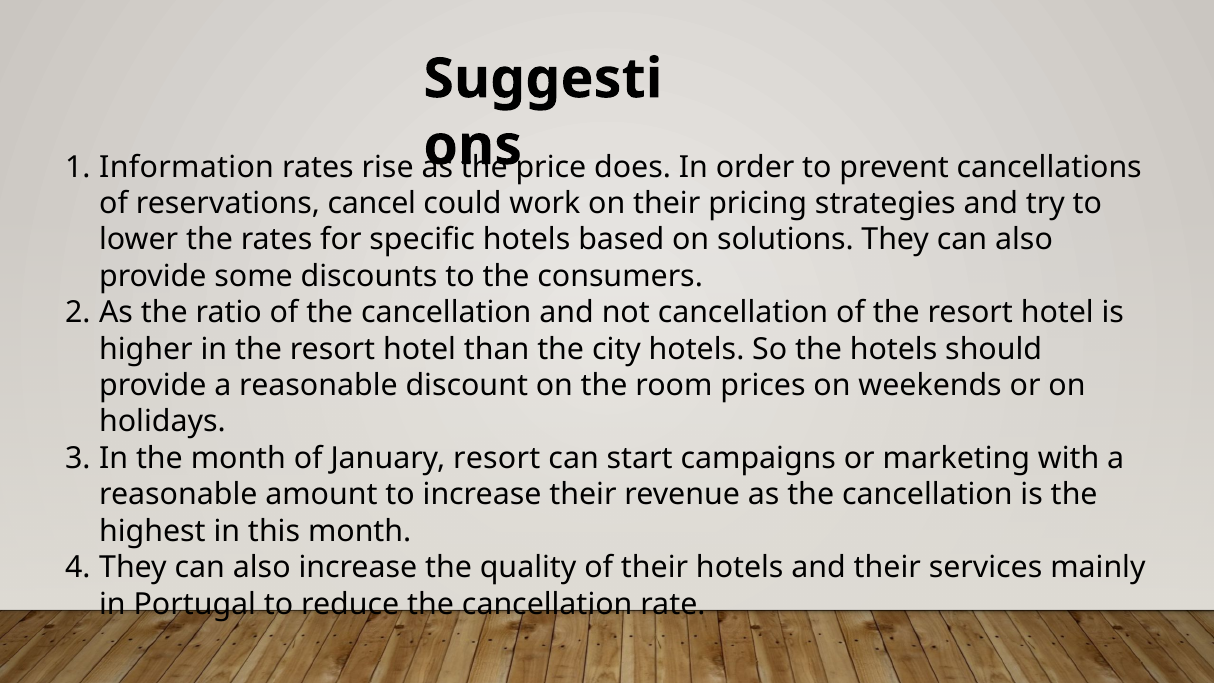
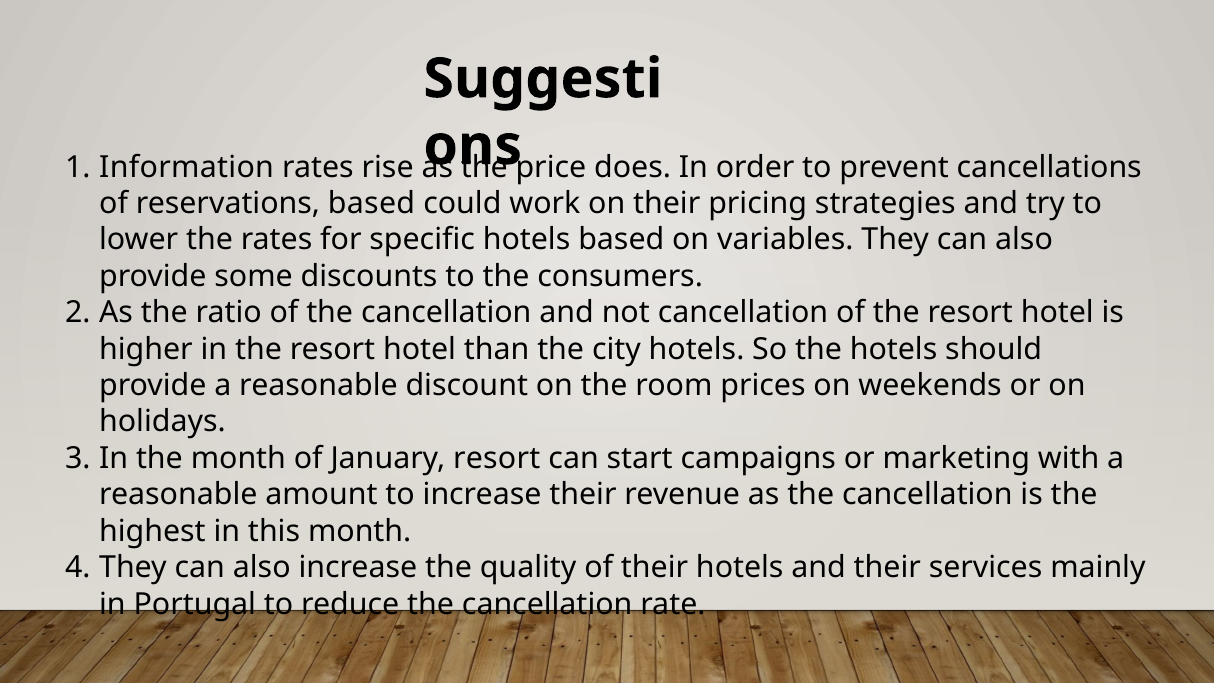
reservations cancel: cancel -> based
solutions: solutions -> variables
